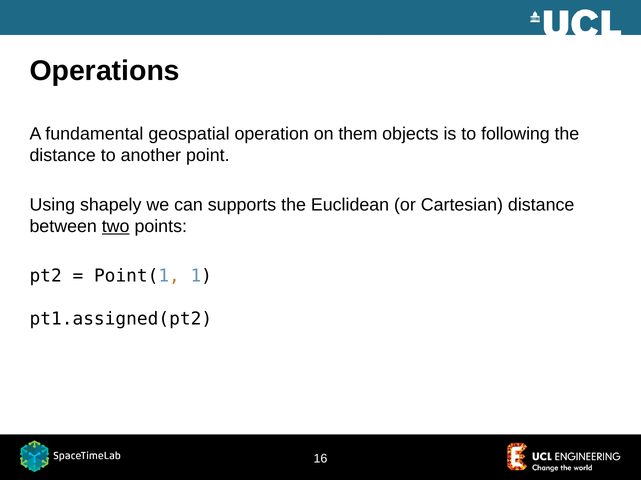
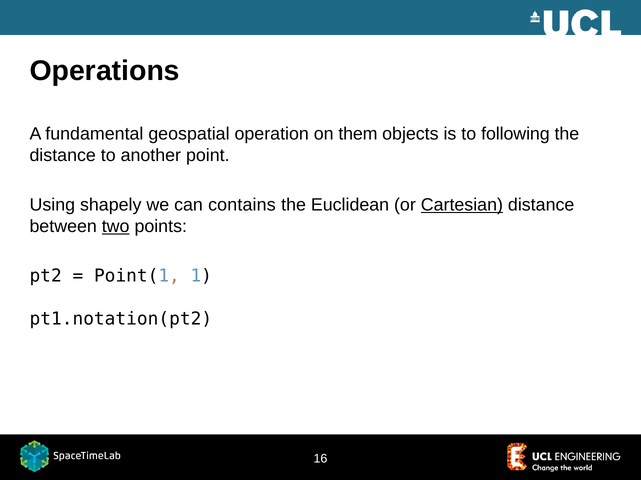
supports: supports -> contains
Cartesian underline: none -> present
pt1.assigned(pt2: pt1.assigned(pt2 -> pt1.notation(pt2
